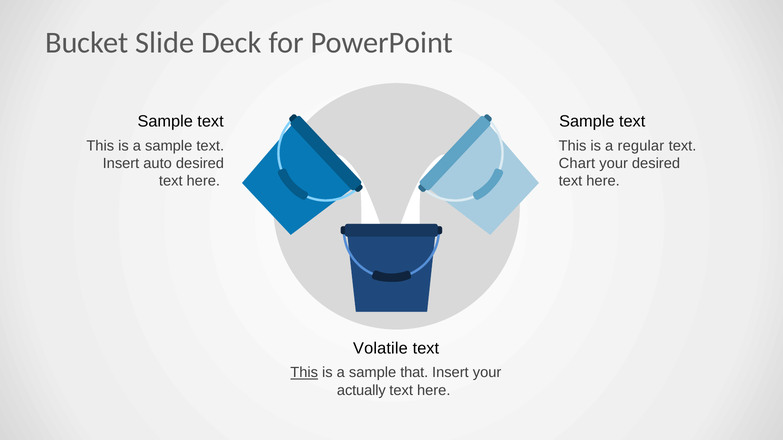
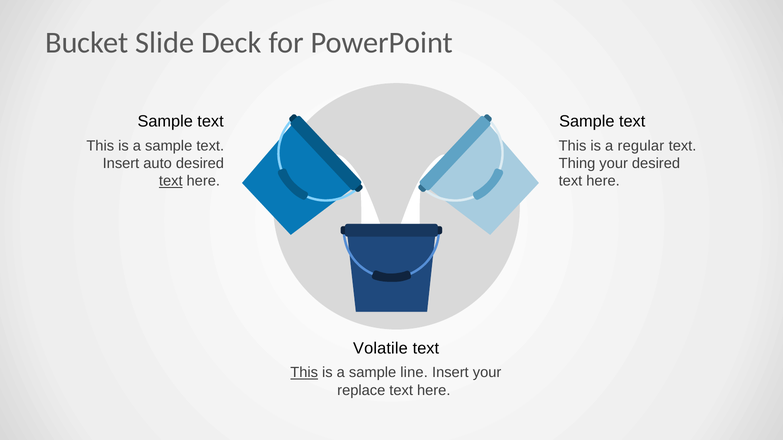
Chart: Chart -> Thing
text at (171, 181) underline: none -> present
that: that -> line
actually: actually -> replace
